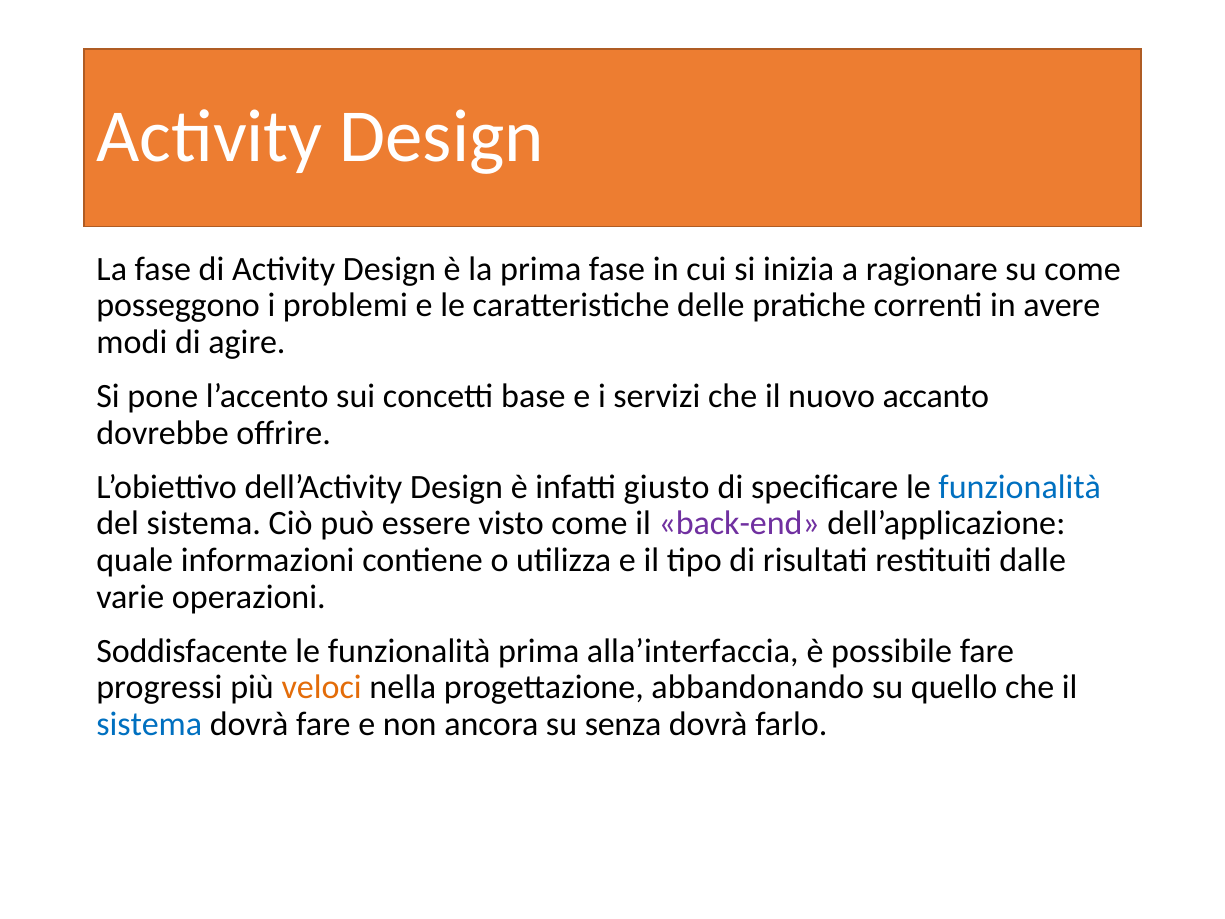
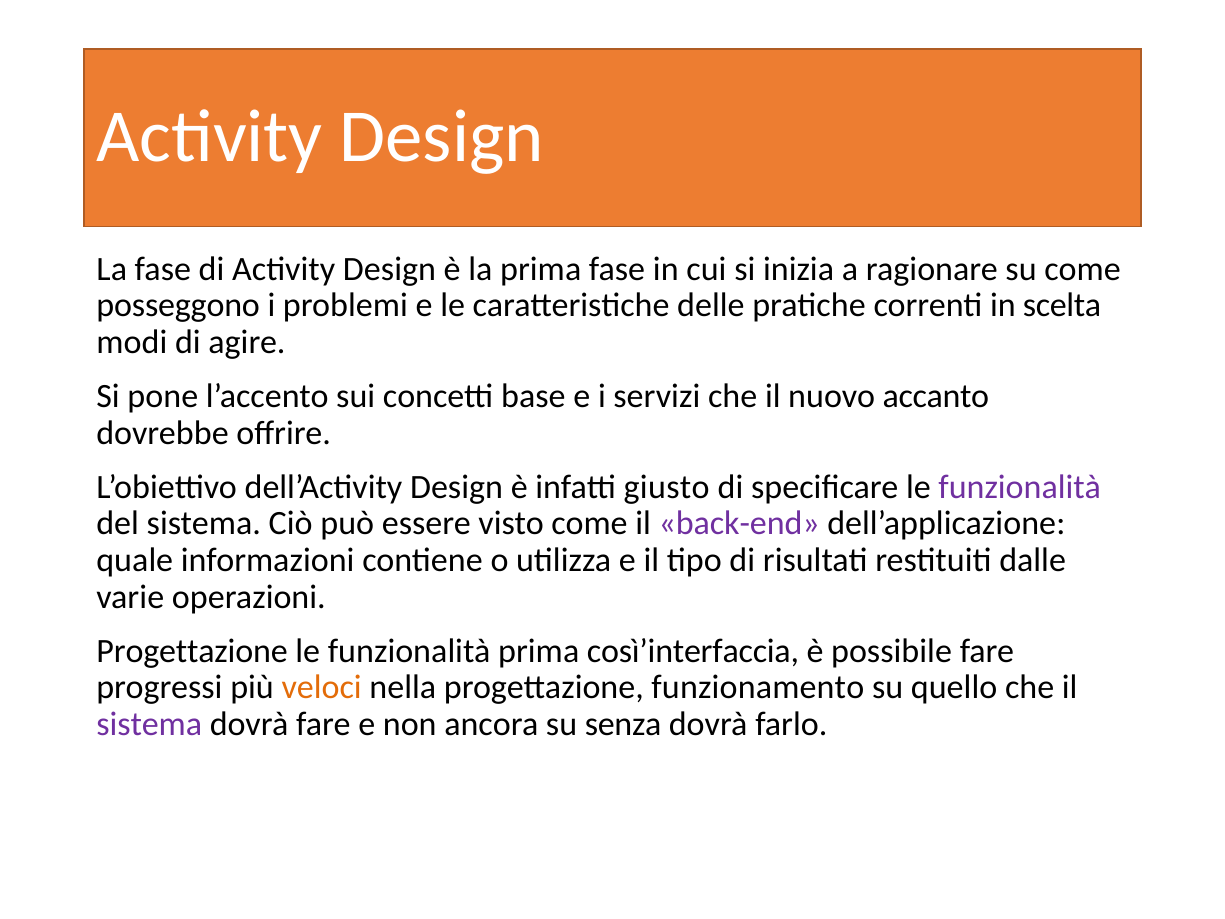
avere: avere -> scelta
funzionalità at (1020, 487) colour: blue -> purple
Soddisfacente at (192, 651): Soddisfacente -> Progettazione
alla’interfaccia: alla’interfaccia -> così’interfaccia
abbandonando: abbandonando -> funzionamento
sistema at (149, 724) colour: blue -> purple
